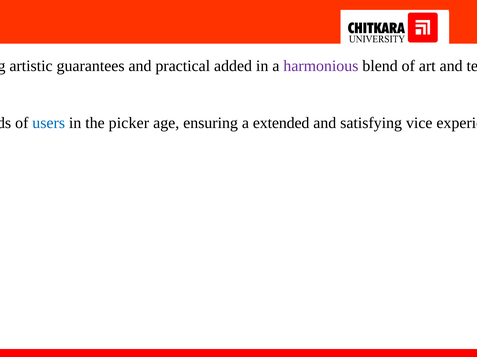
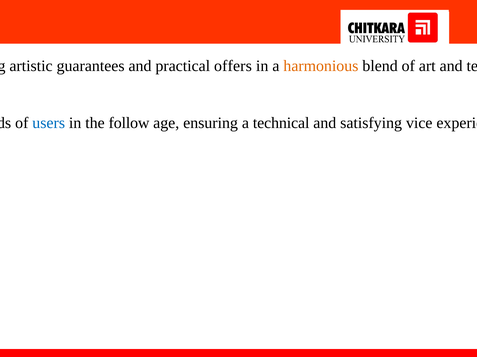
added: added -> offers
harmonious colour: purple -> orange
picker: picker -> follow
extended: extended -> technical
